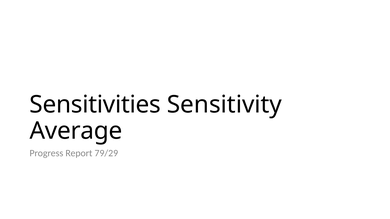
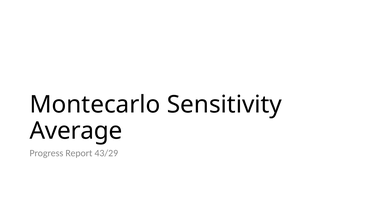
Sensitivities: Sensitivities -> Montecarlo
79/29: 79/29 -> 43/29
